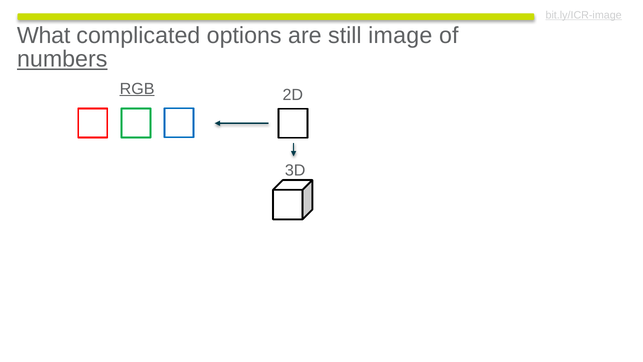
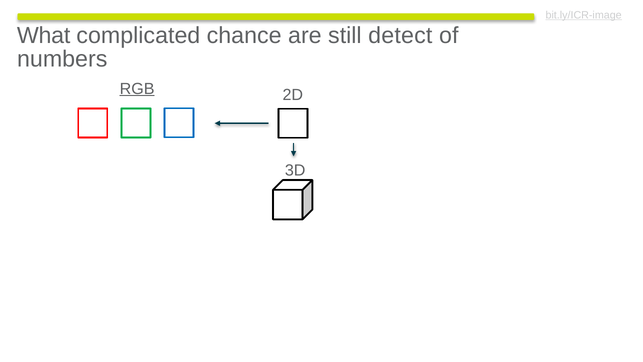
options: options -> chance
image: image -> detect
numbers underline: present -> none
